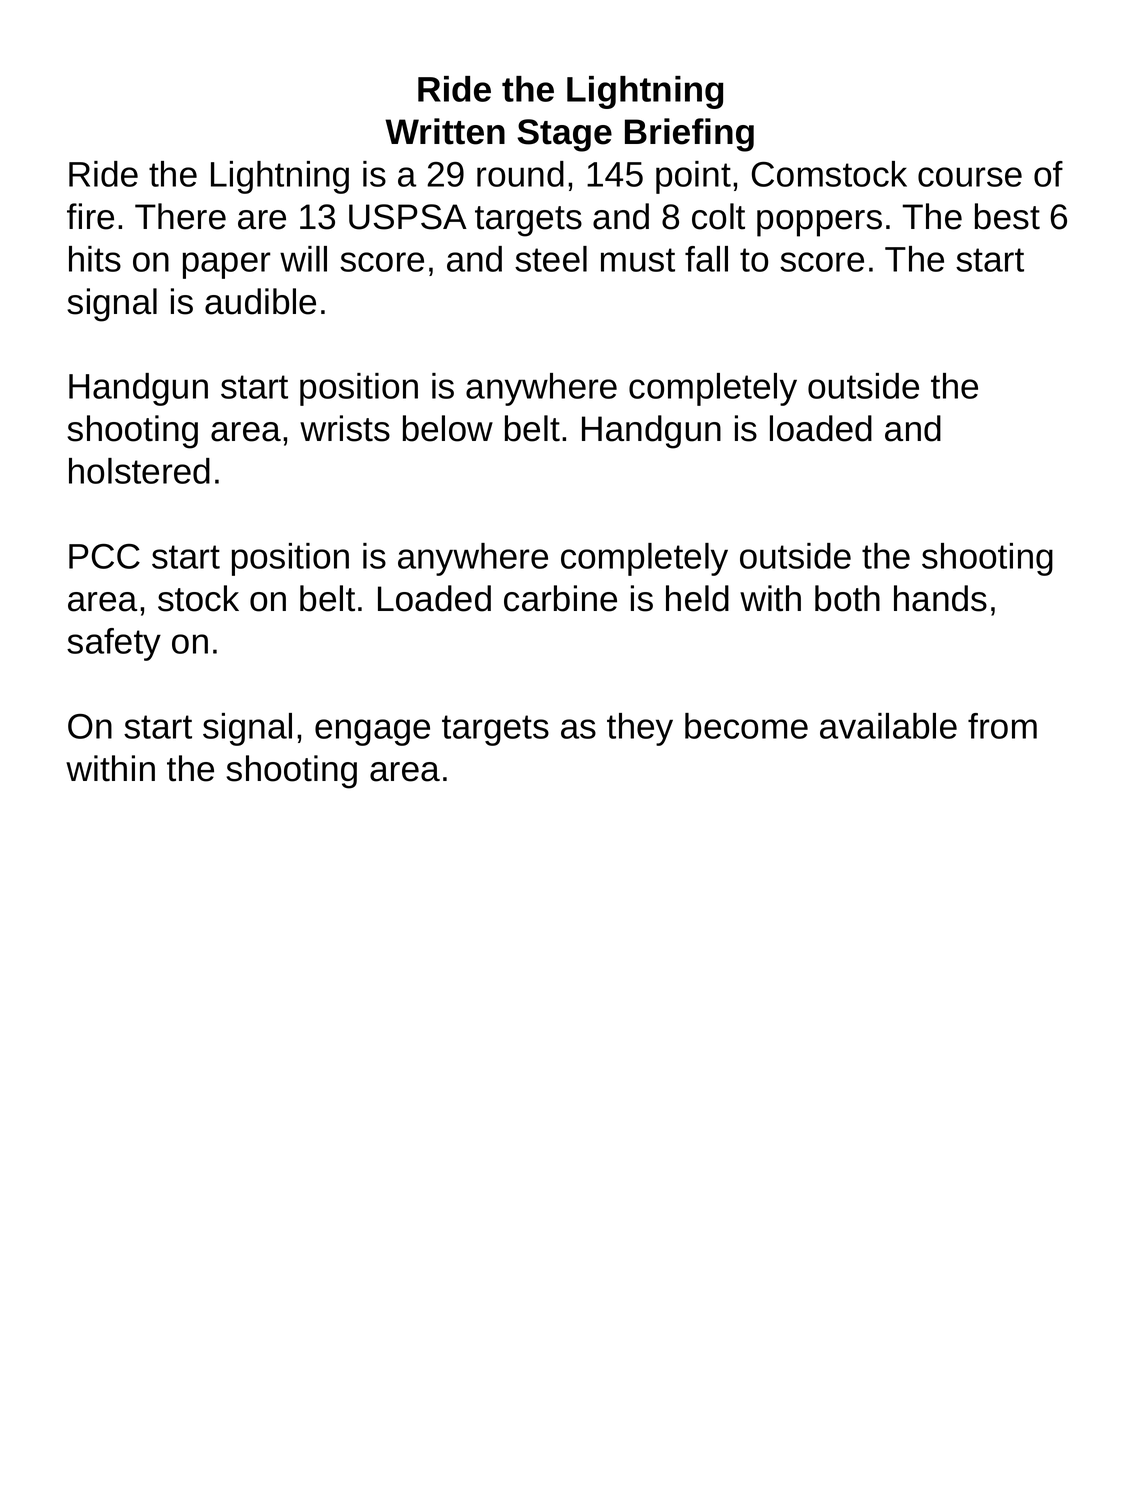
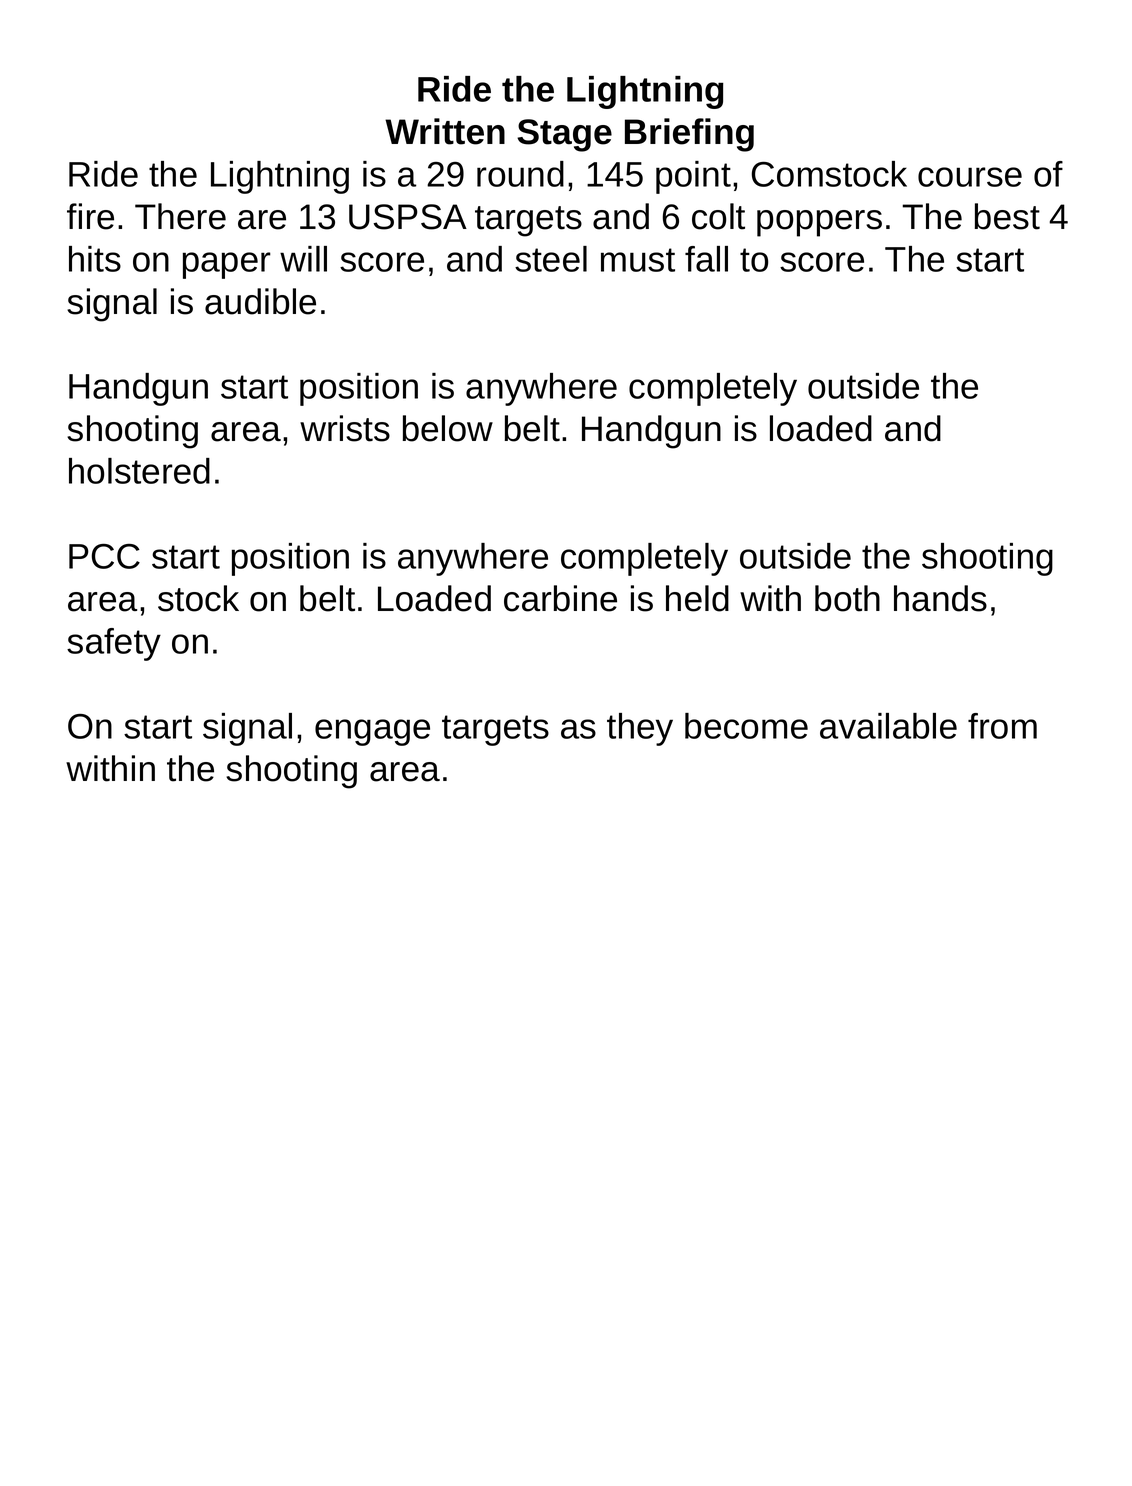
8: 8 -> 6
6: 6 -> 4
